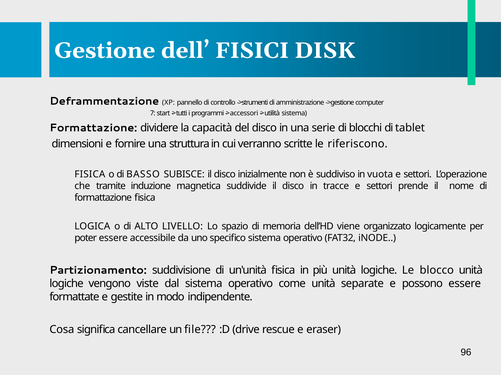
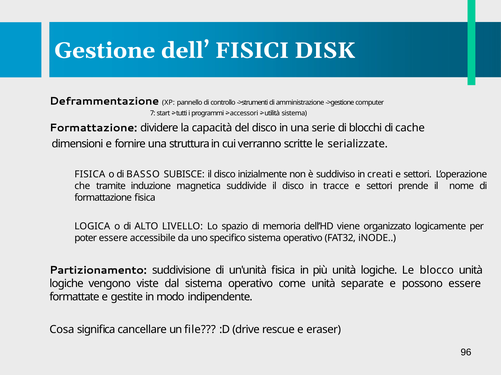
tablet: tablet -> cache
riferiscono: riferiscono -> serializzate
vuota: vuota -> creati
